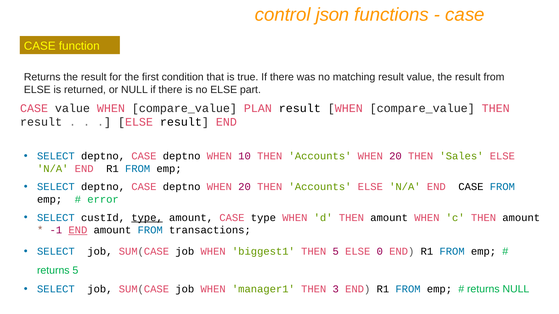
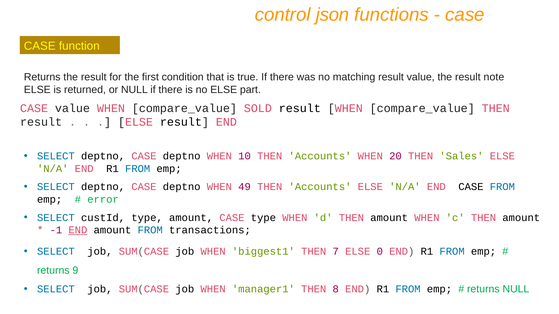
result from: from -> note
PLAN: PLAN -> SOLD
deptno WHEN 20: 20 -> 49
type at (147, 218) underline: present -> none
THEN 5: 5 -> 7
returns 5: 5 -> 9
3: 3 -> 8
